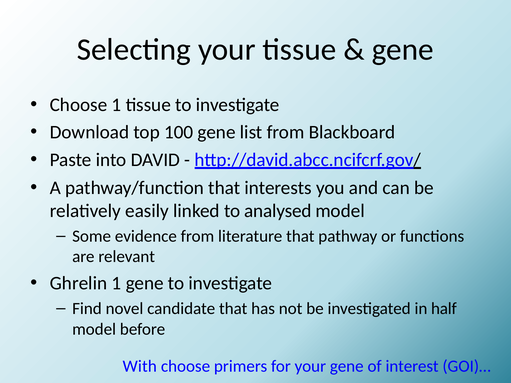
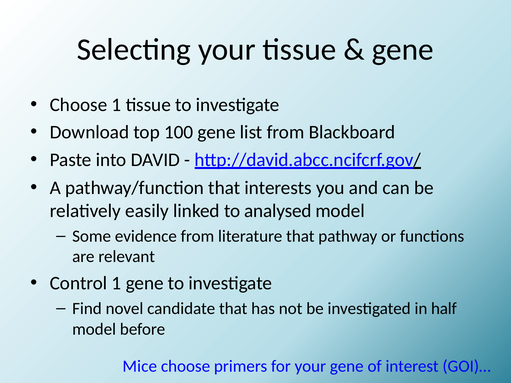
Ghrelin: Ghrelin -> Control
With: With -> Mice
